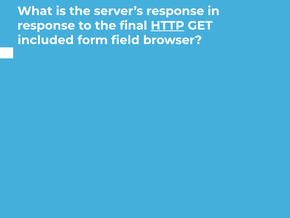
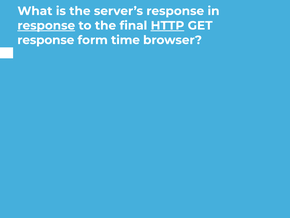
response at (46, 25) underline: none -> present
included at (46, 40): included -> response
field: field -> time
